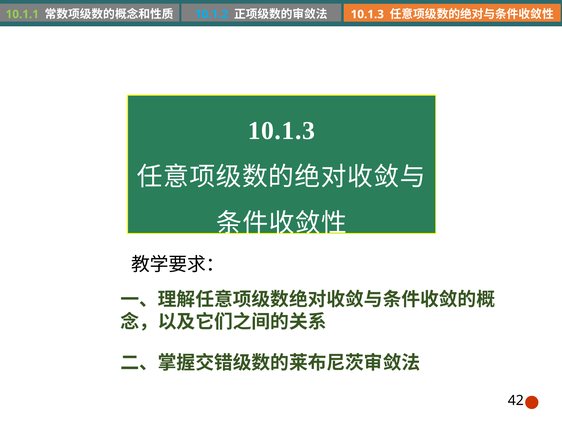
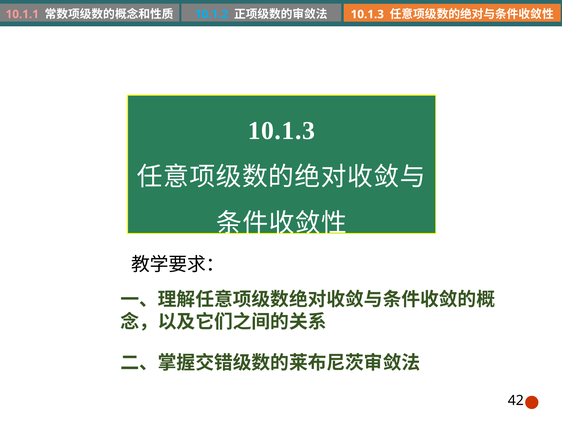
10.1.1 colour: light green -> pink
